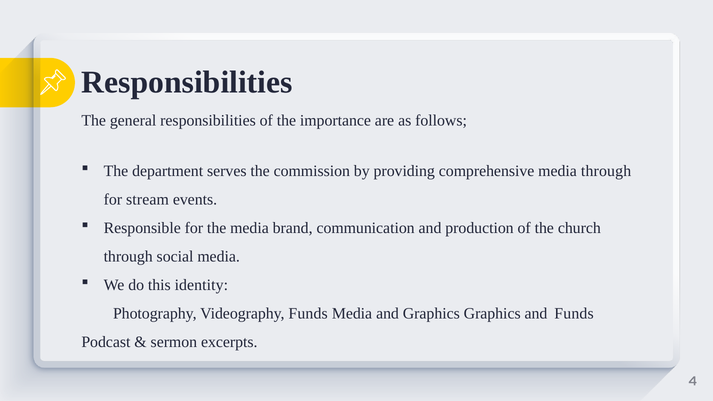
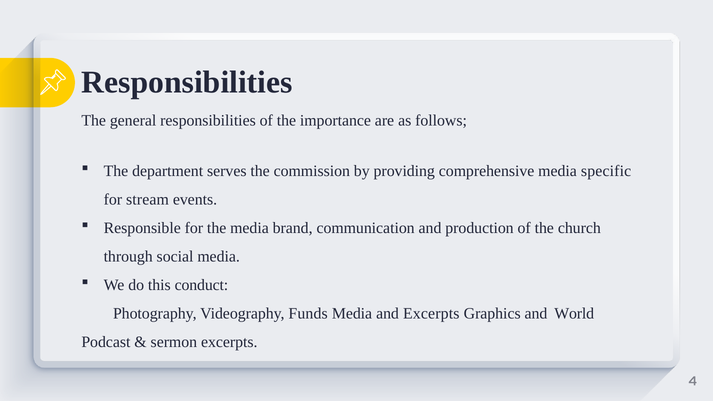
media through: through -> specific
identity: identity -> conduct
and Graphics: Graphics -> Excerpts
and Funds: Funds -> World
